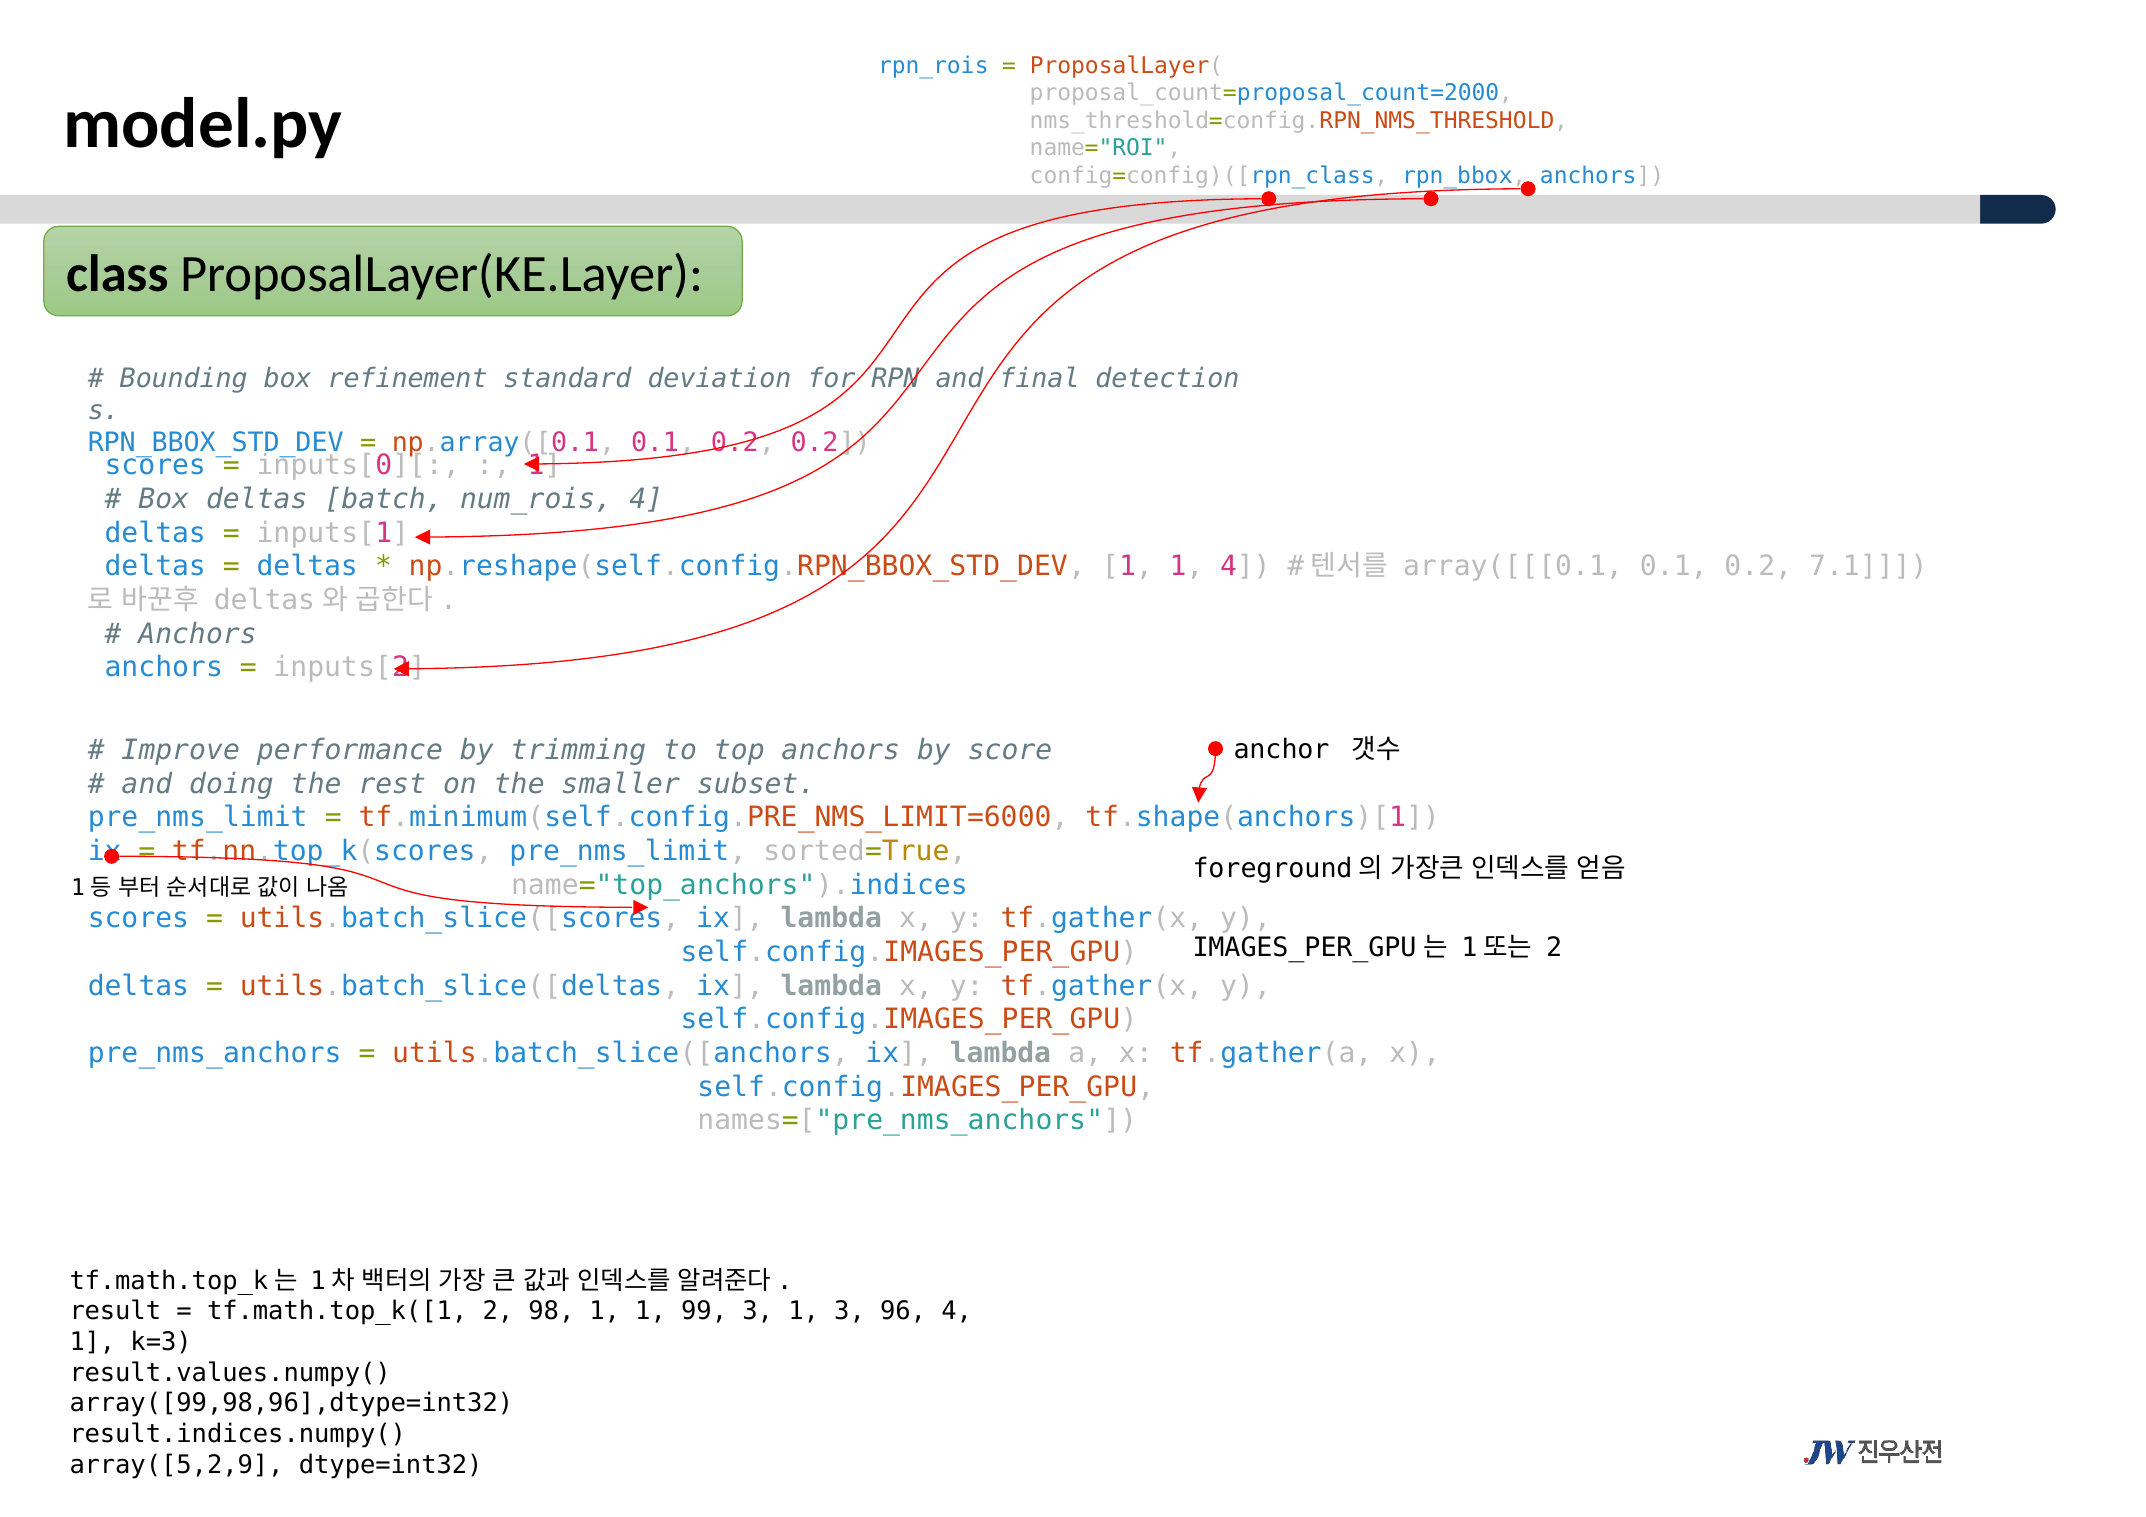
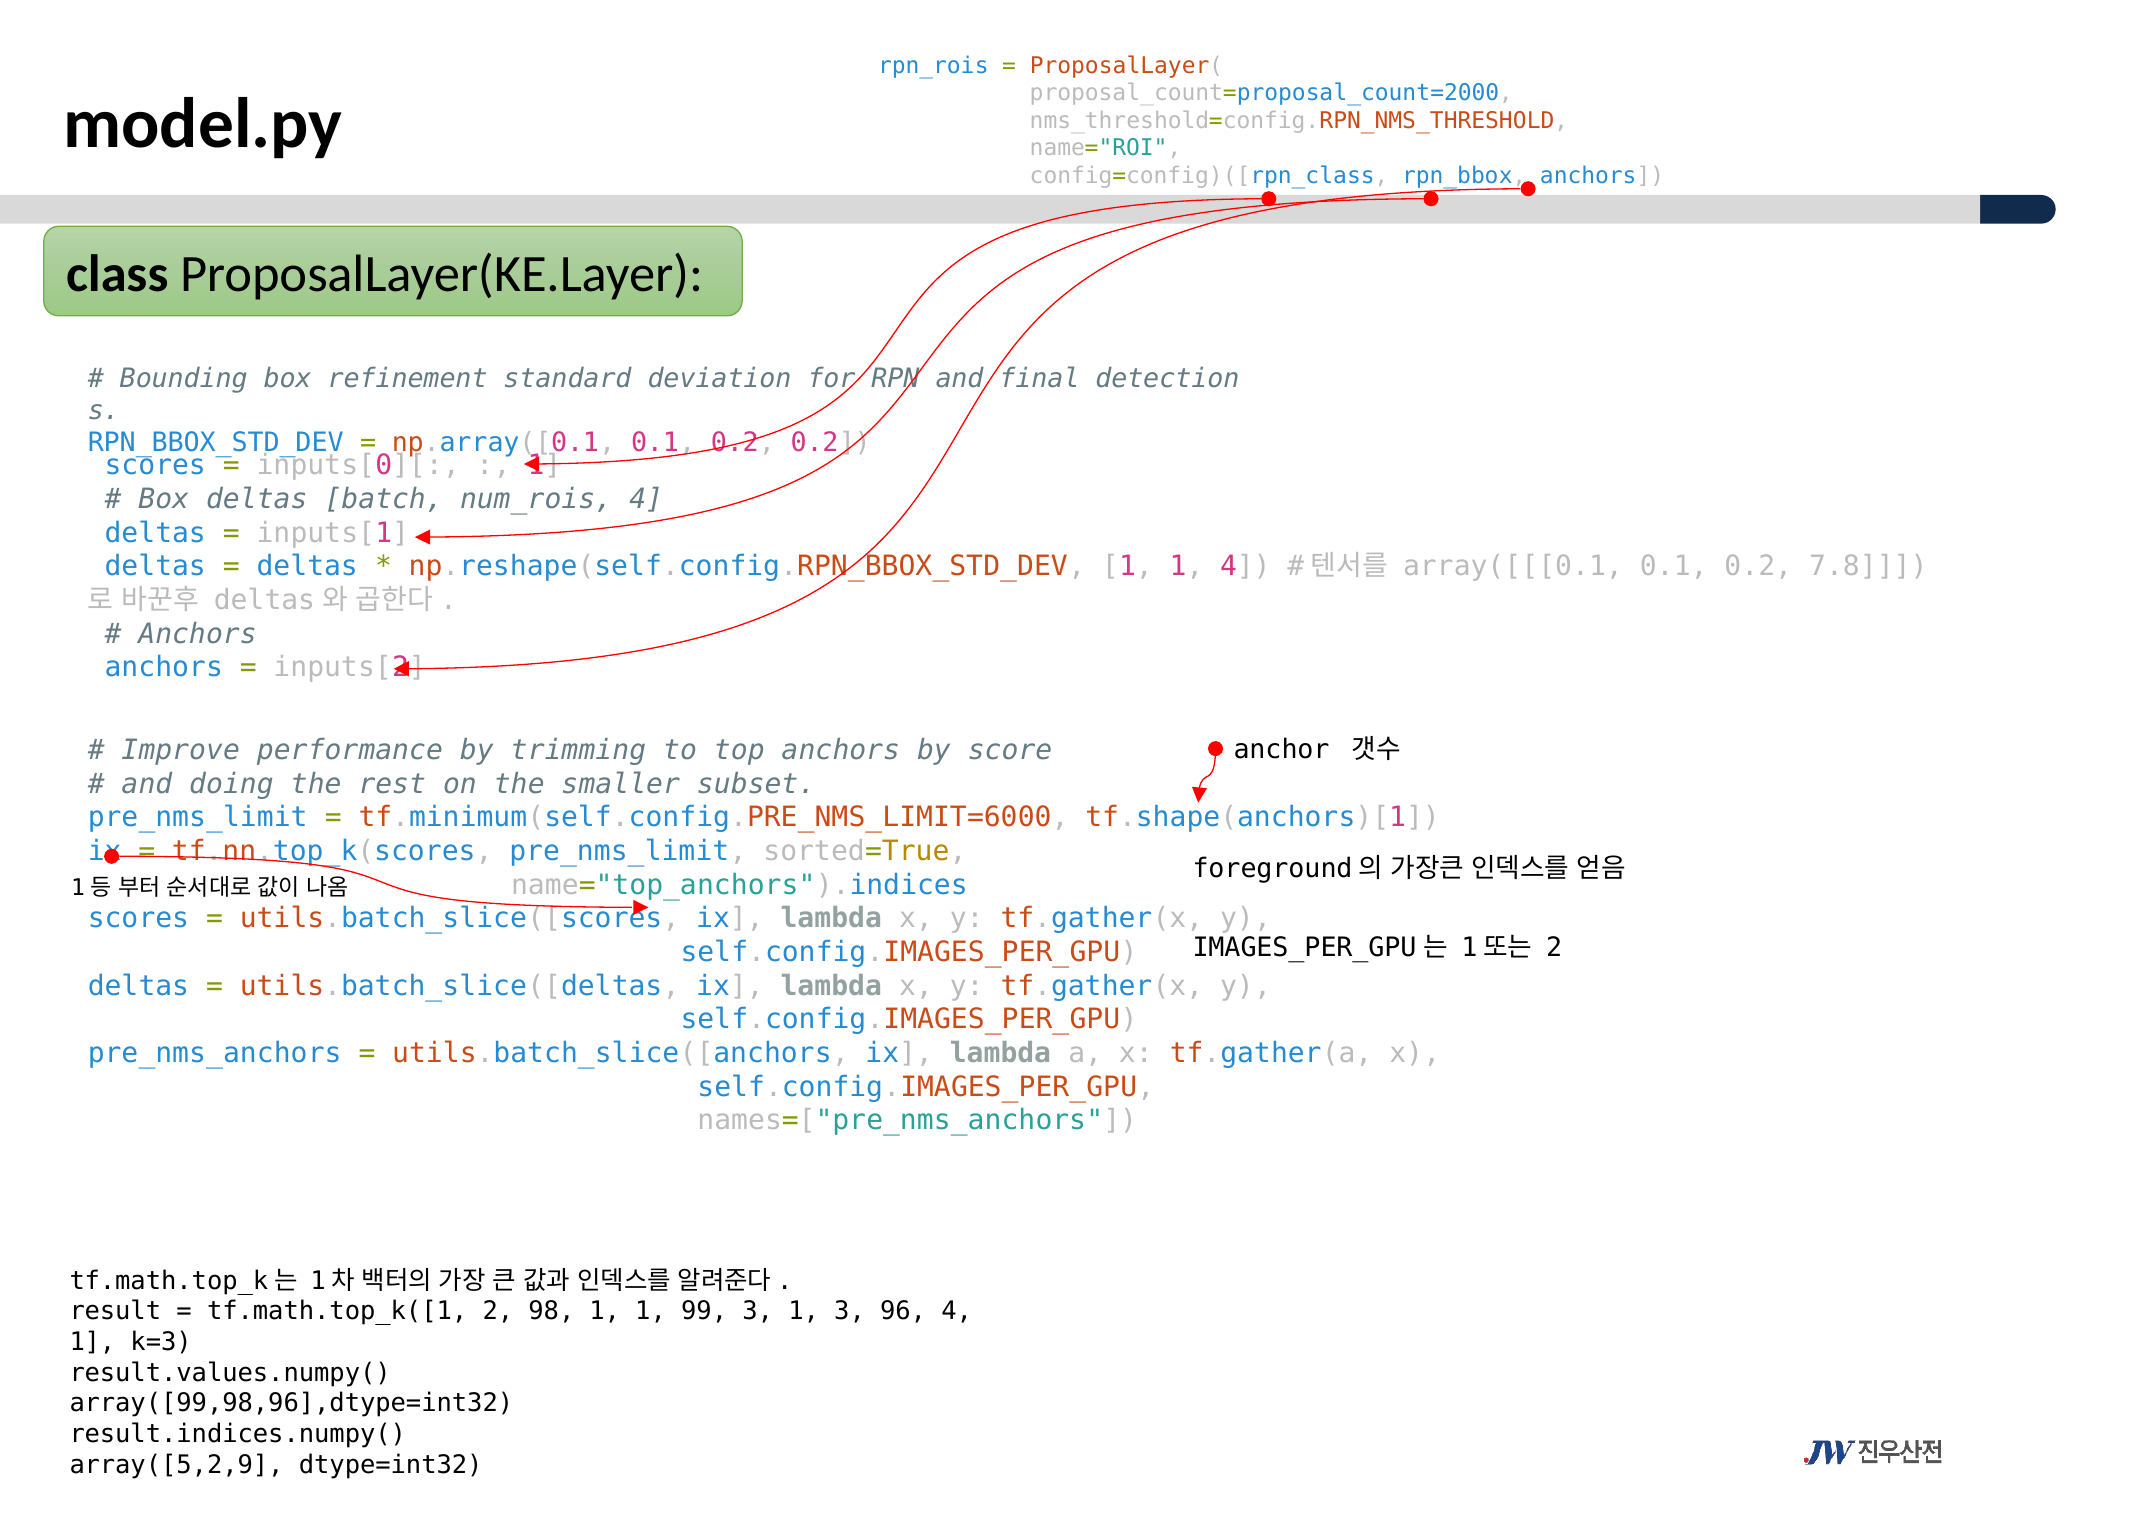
7.1: 7.1 -> 7.8
